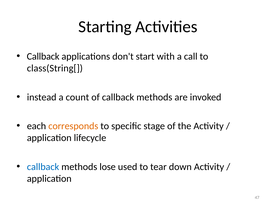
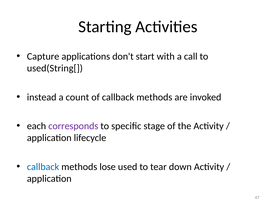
Callback at (43, 56): Callback -> Capture
class(String[: class(String[ -> used(String[
corresponds colour: orange -> purple
